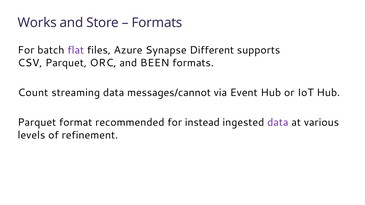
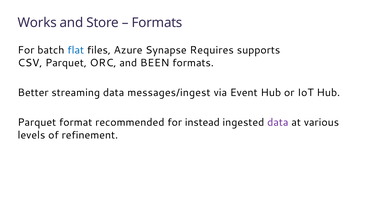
flat colour: purple -> blue
Different: Different -> Requires
Count: Count -> Better
messages/cannot: messages/cannot -> messages/ingest
